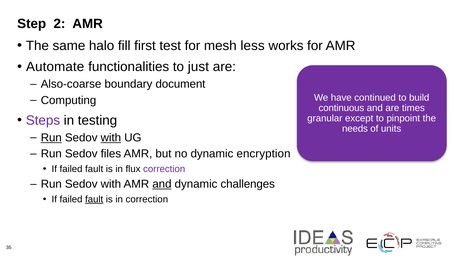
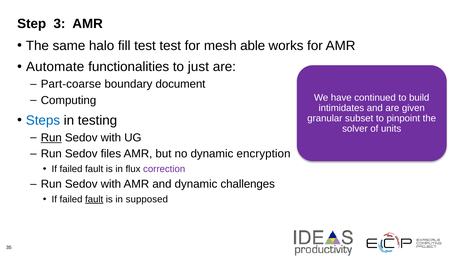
2: 2 -> 3
fill first: first -> test
less: less -> able
Also-coarse: Also-coarse -> Part-coarse
continuous: continuous -> intimidates
times: times -> given
Steps colour: purple -> blue
except: except -> subset
needs: needs -> solver
with at (111, 138) underline: present -> none
and at (162, 184) underline: present -> none
in correction: correction -> supposed
